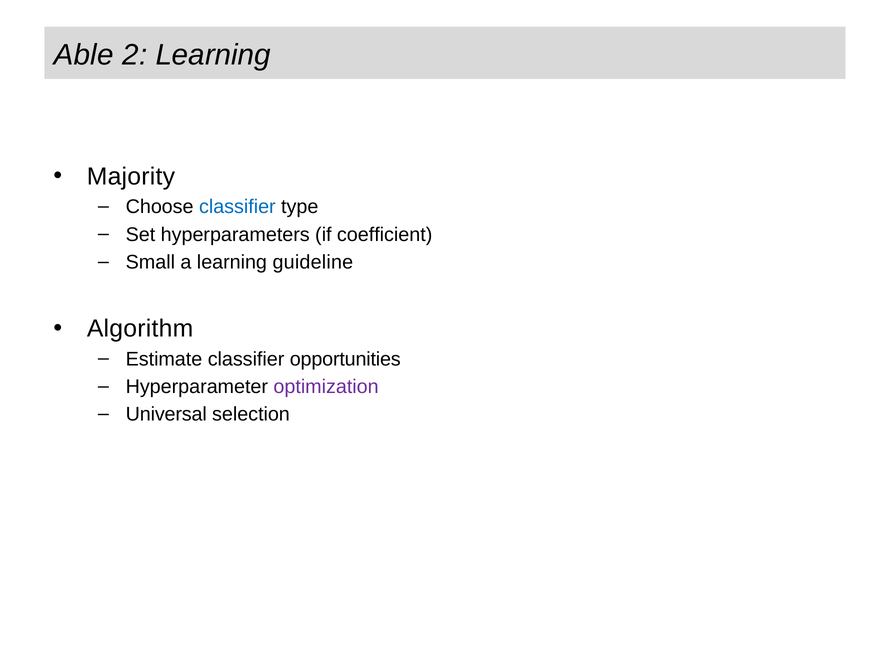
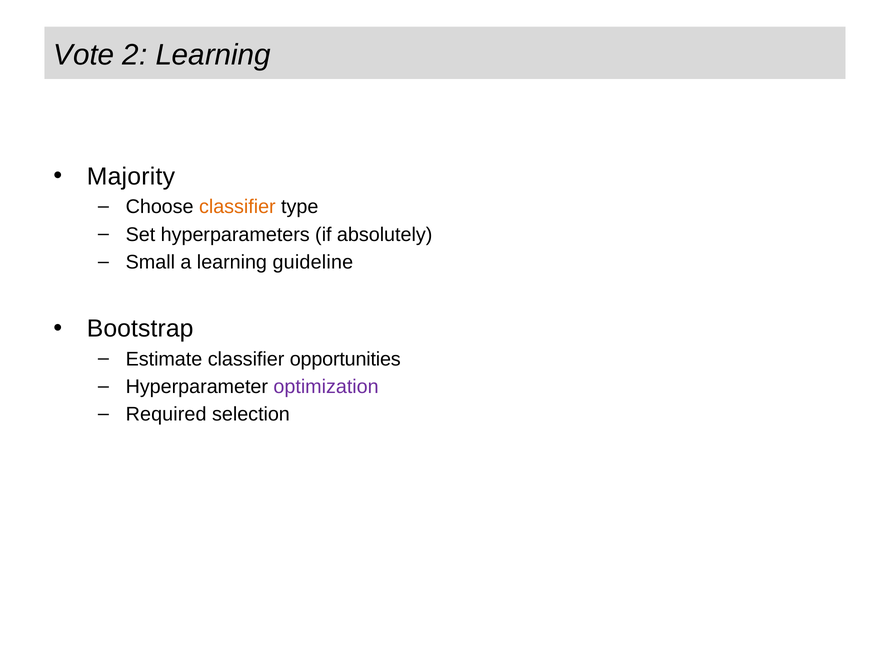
Able: Able -> Vote
classifier at (237, 207) colour: blue -> orange
coefficient: coefficient -> absolutely
Algorithm: Algorithm -> Bootstrap
Universal: Universal -> Required
